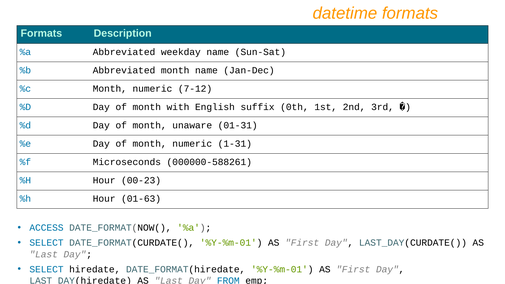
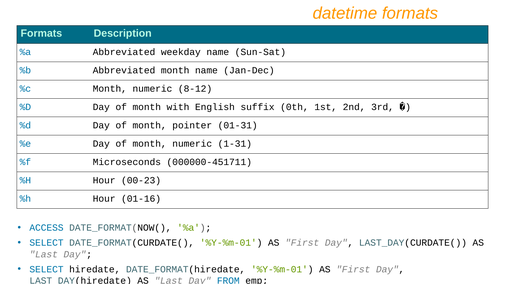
7-12: 7-12 -> 8-12
unaware: unaware -> pointer
000000-588261: 000000-588261 -> 000000-451711
01-63: 01-63 -> 01-16
